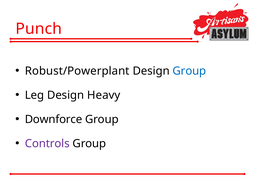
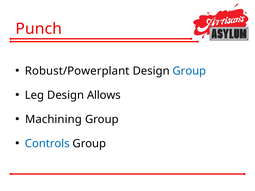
Heavy: Heavy -> Allows
Downforce: Downforce -> Machining
Controls colour: purple -> blue
